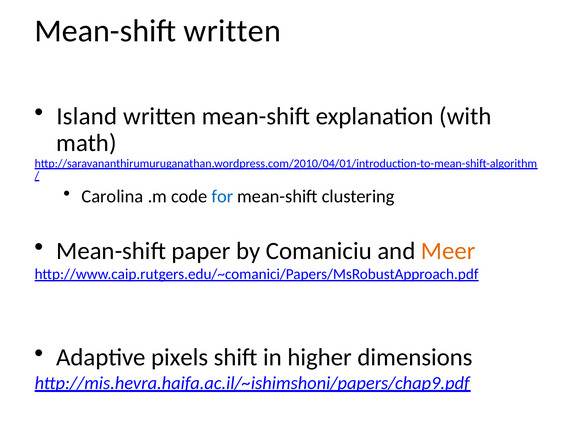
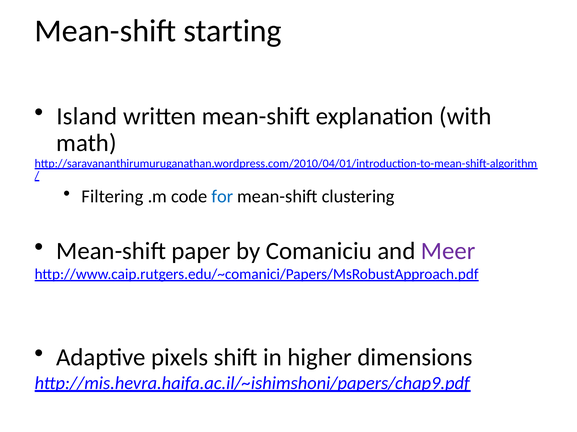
Mean-shift written: written -> starting
Carolina: Carolina -> Filtering
Meer colour: orange -> purple
